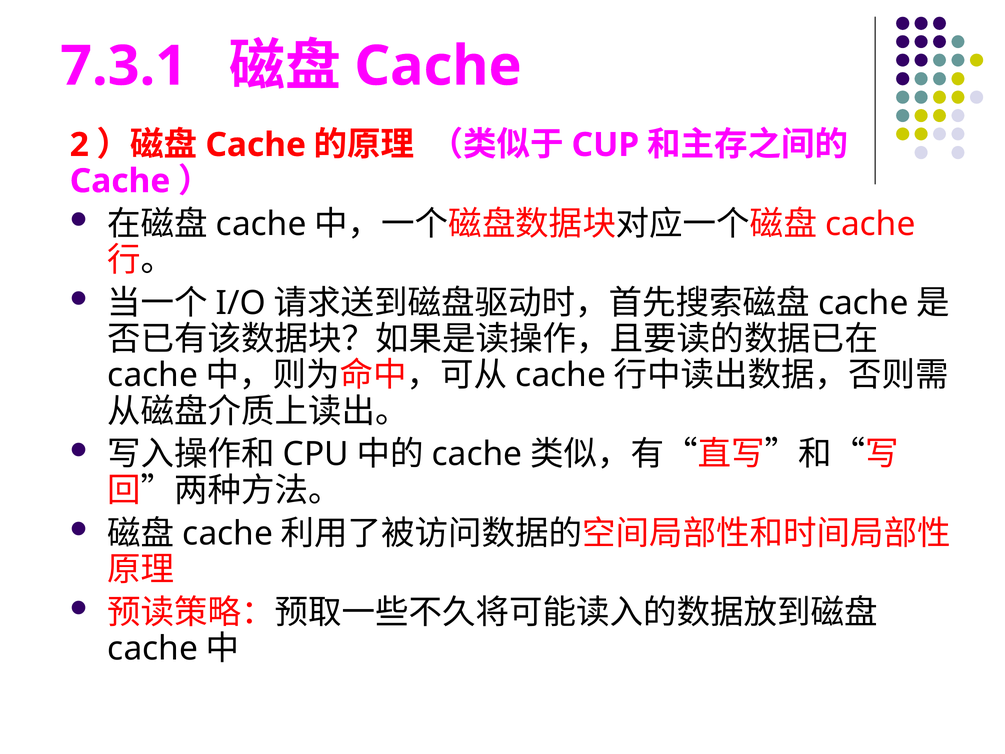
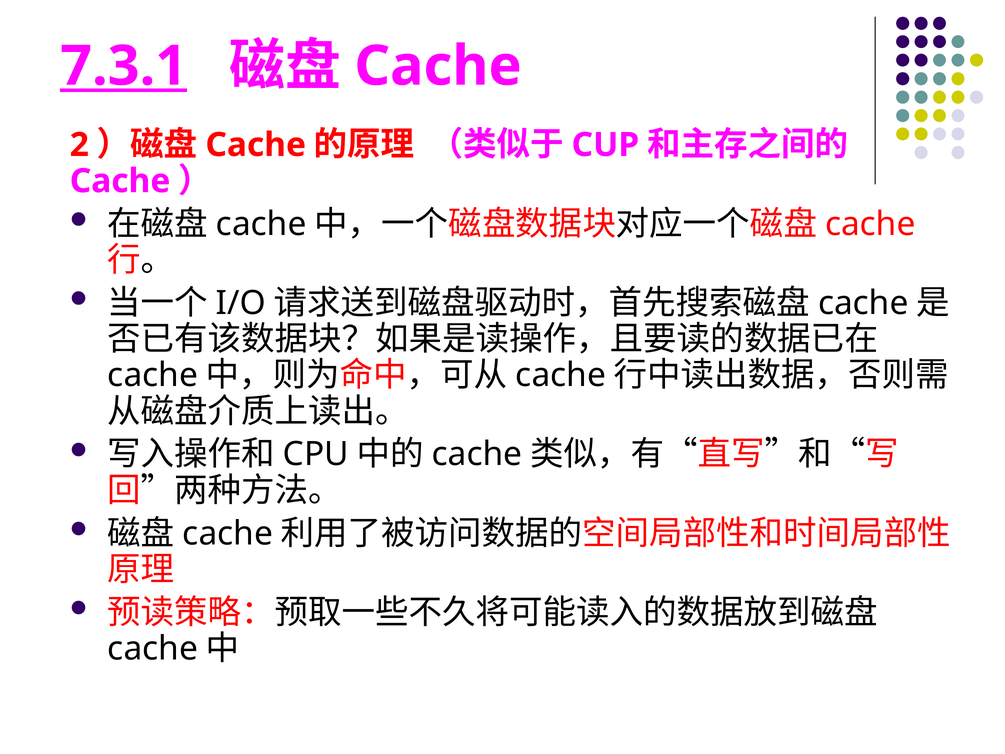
7.3.1 underline: none -> present
